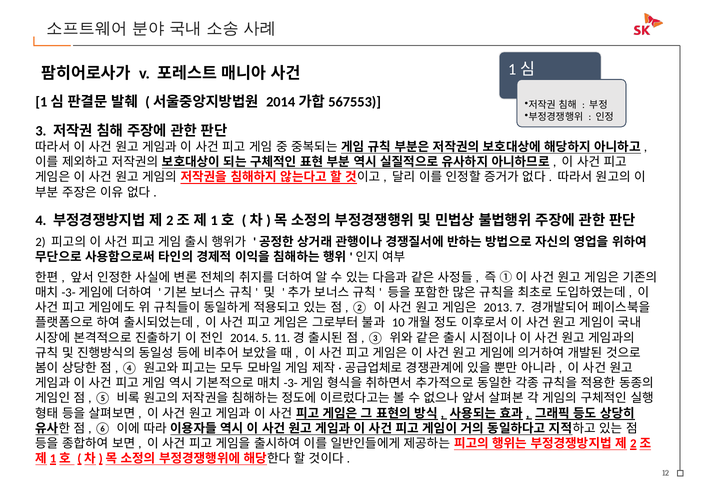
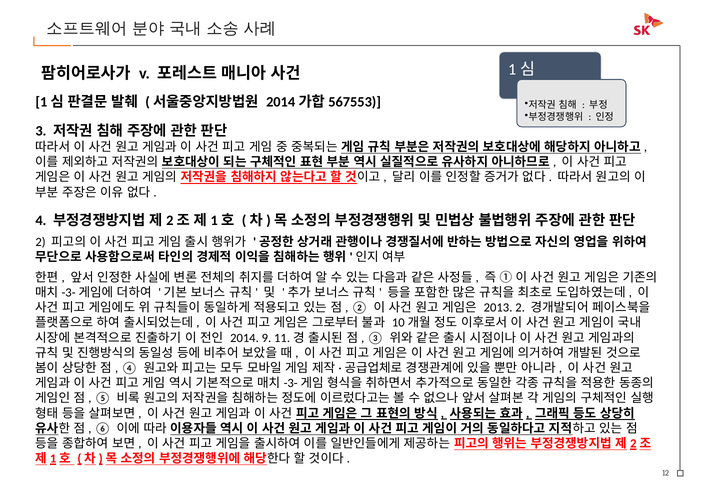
2013 7: 7 -> 2
5: 5 -> 9
